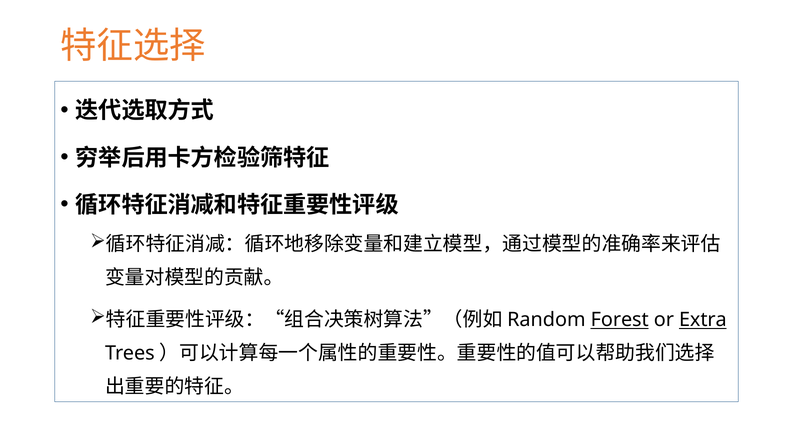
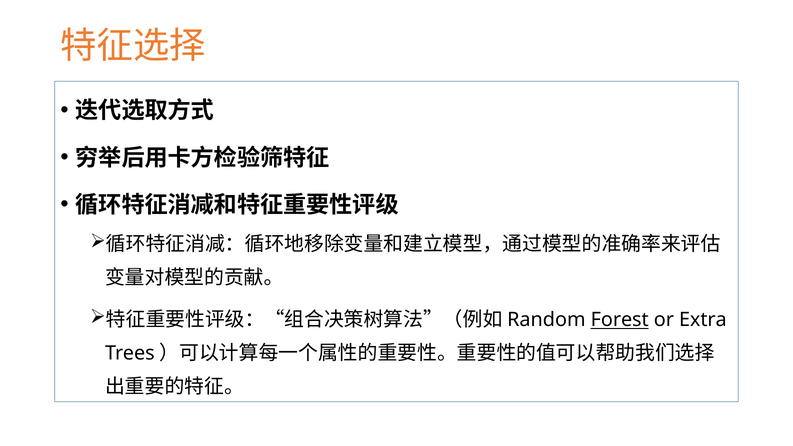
Extra underline: present -> none
